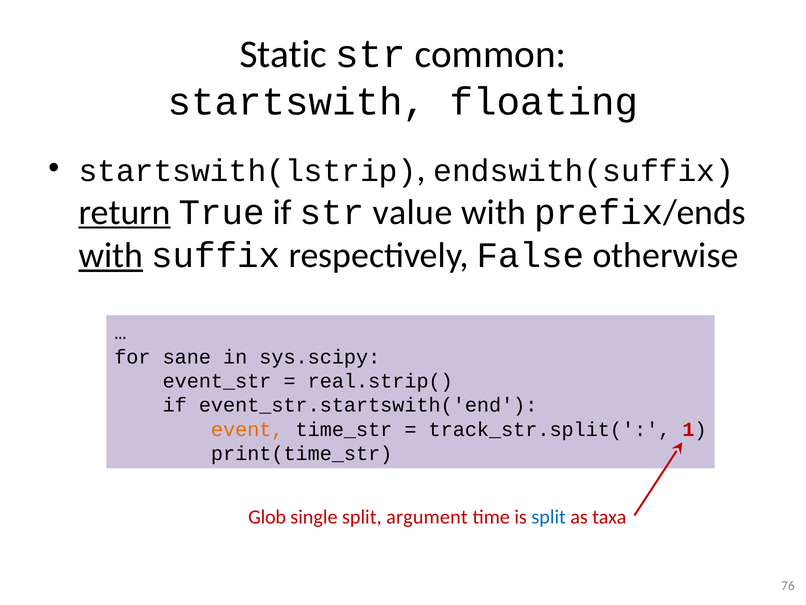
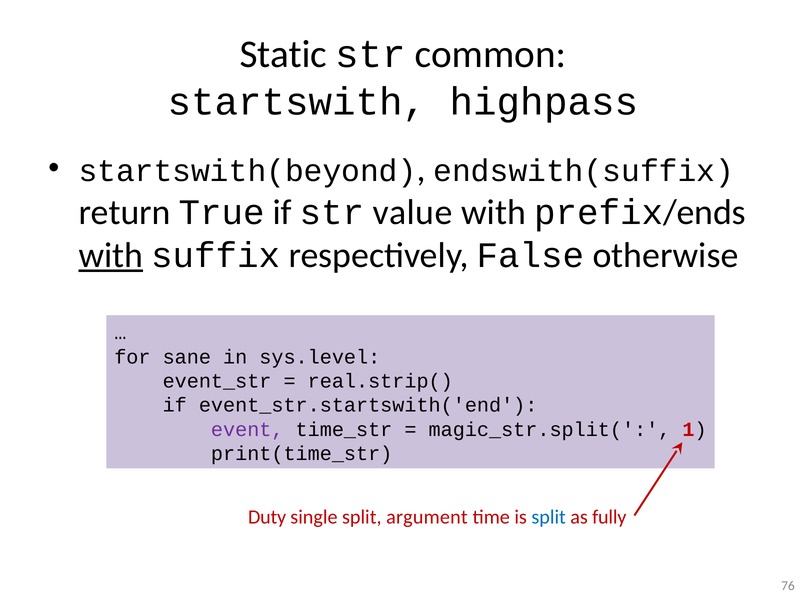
floating: floating -> highpass
startswith(lstrip: startswith(lstrip -> startswith(beyond
return underline: present -> none
sys.scipy: sys.scipy -> sys.level
event colour: orange -> purple
track_str.split(: track_str.split( -> magic_str.split(
Glob: Glob -> Duty
taxa: taxa -> fully
